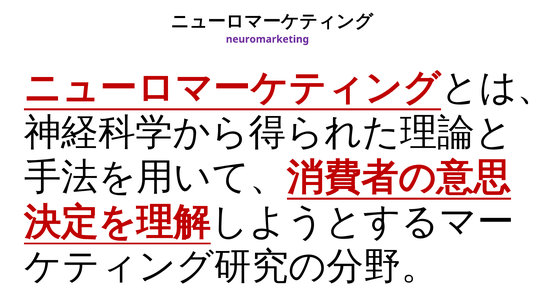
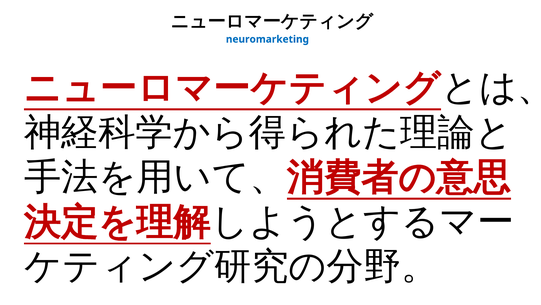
neuromarketing colour: purple -> blue
